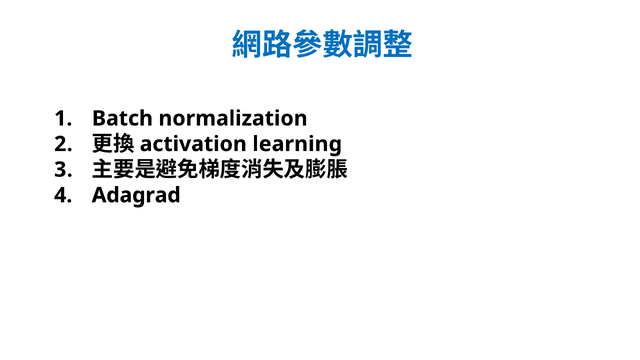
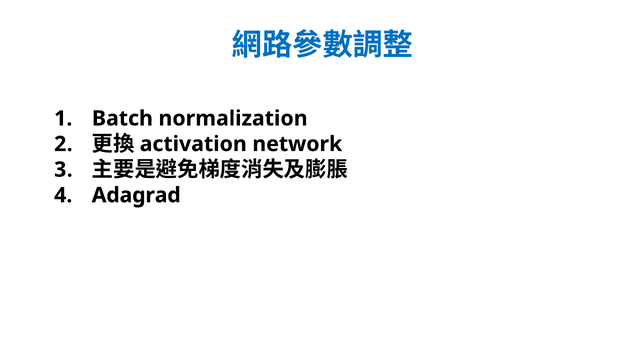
learning: learning -> network
